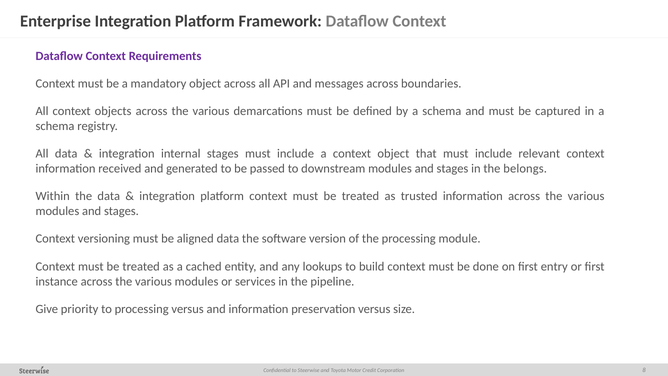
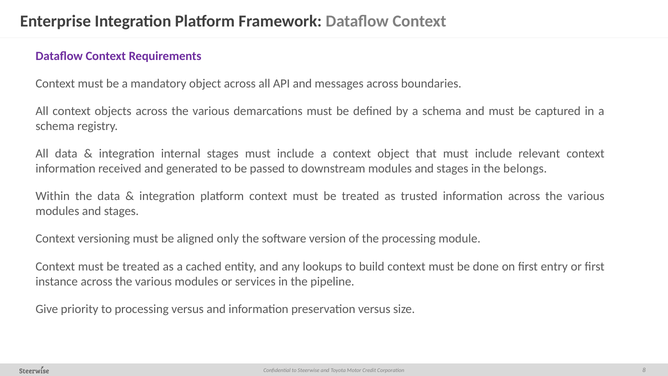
aligned data: data -> only
